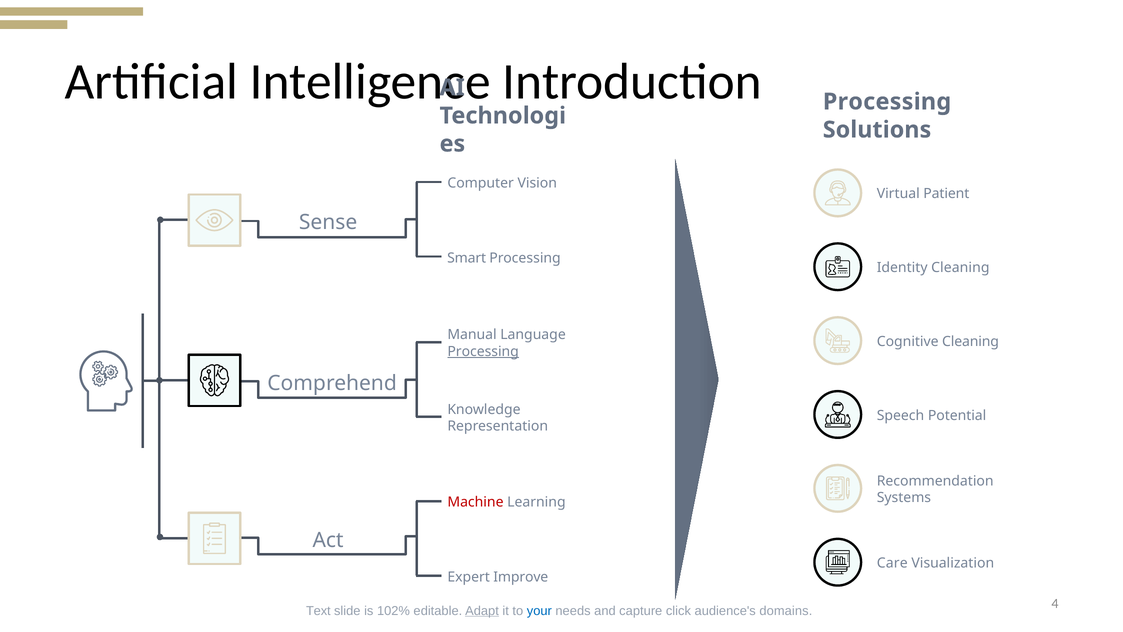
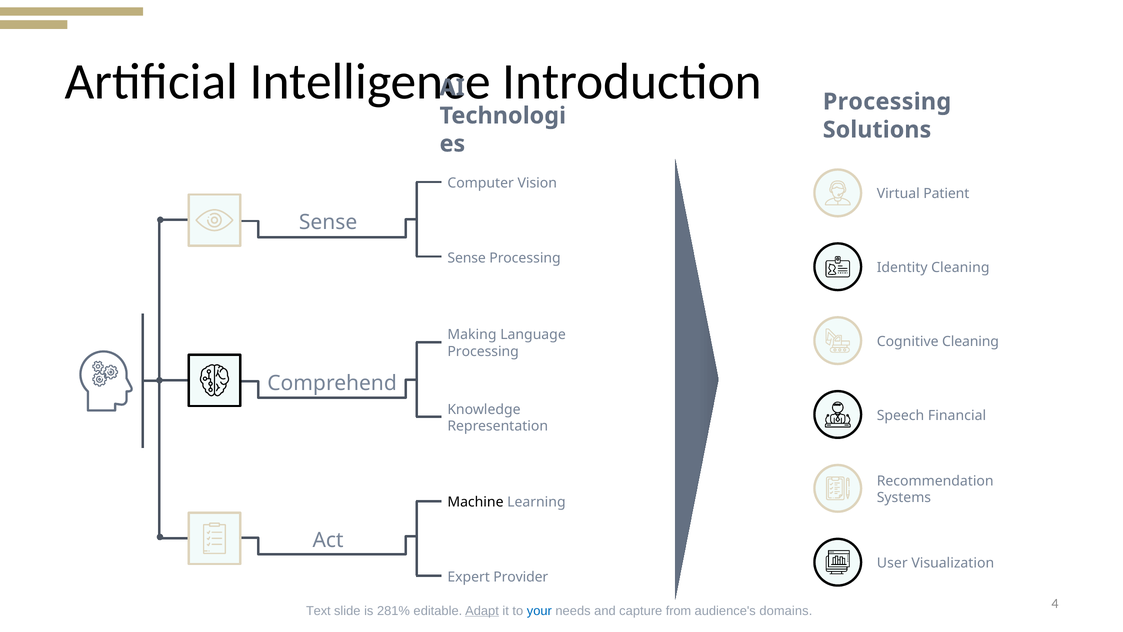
Smart at (467, 258): Smart -> Sense
Manual: Manual -> Making
Processing at (483, 351) underline: present -> none
Potential: Potential -> Financial
Machine colour: red -> black
Care: Care -> User
Improve: Improve -> Provider
102%: 102% -> 281%
click: click -> from
